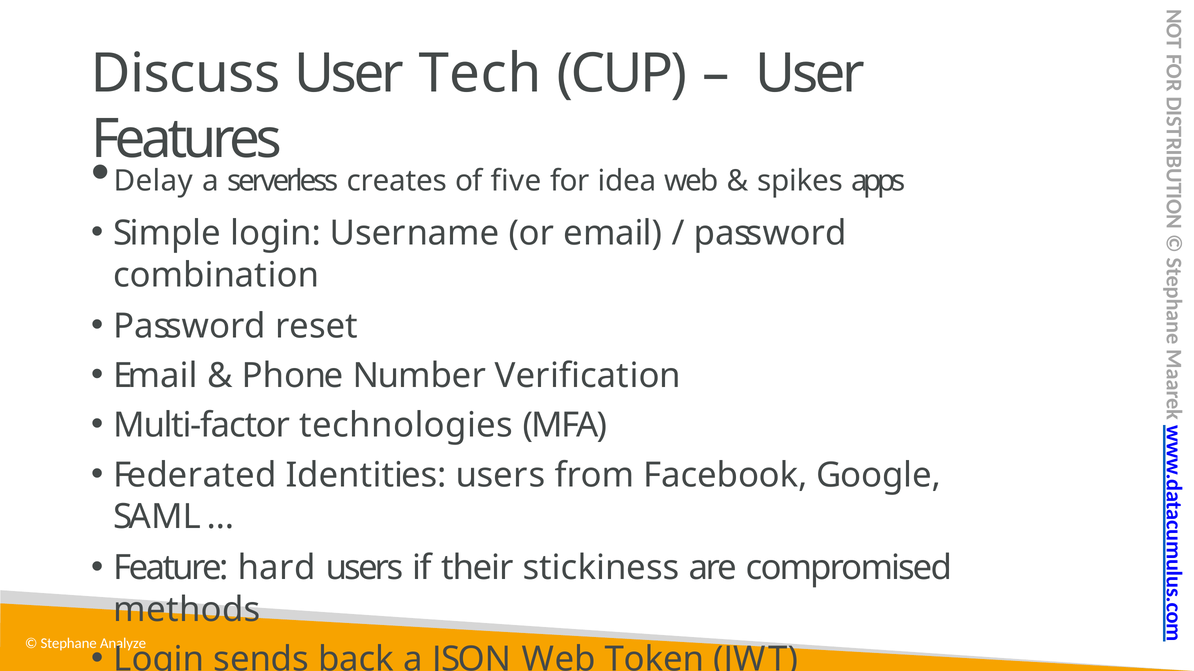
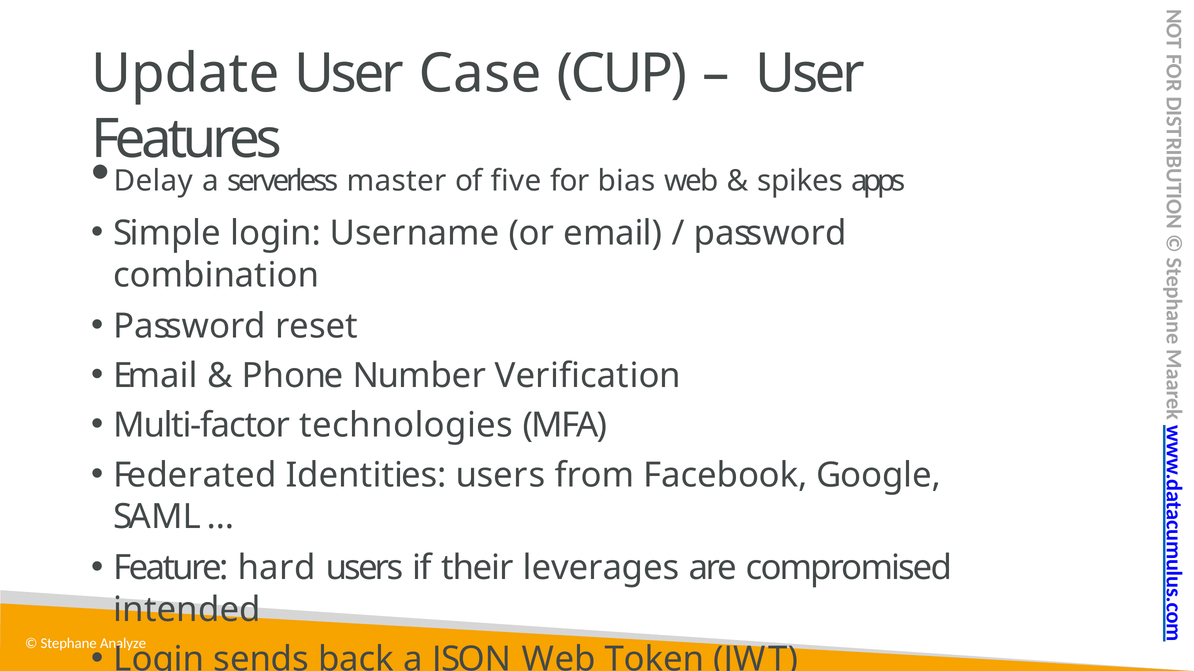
Discuss: Discuss -> Update
Tech: Tech -> Case
creates: creates -> master
idea: idea -> bias
stickiness: stickiness -> leverages
methods: methods -> intended
